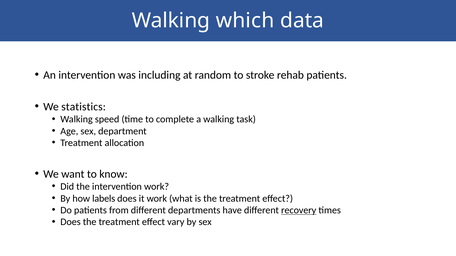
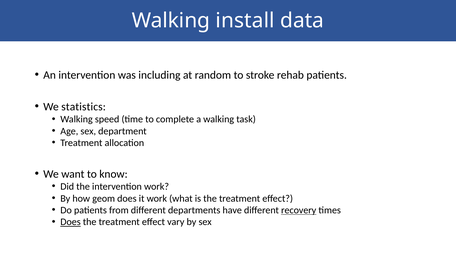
which: which -> install
labels: labels -> geom
Does at (71, 222) underline: none -> present
